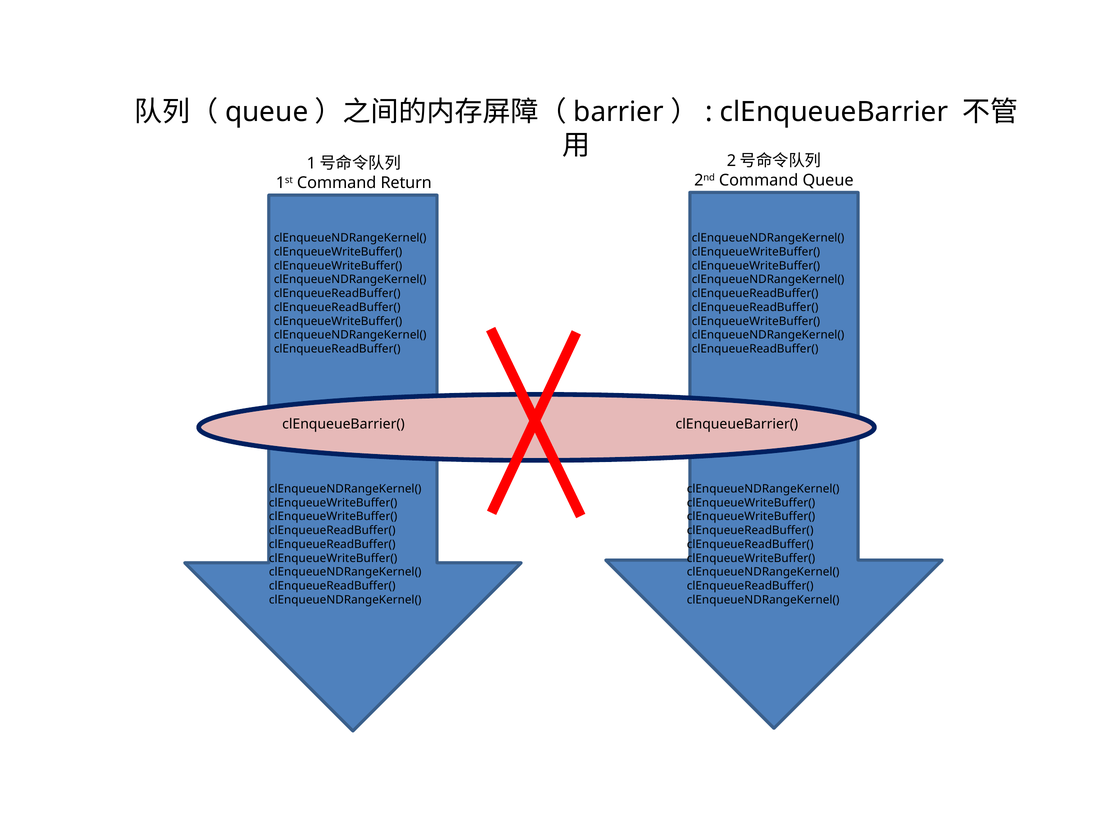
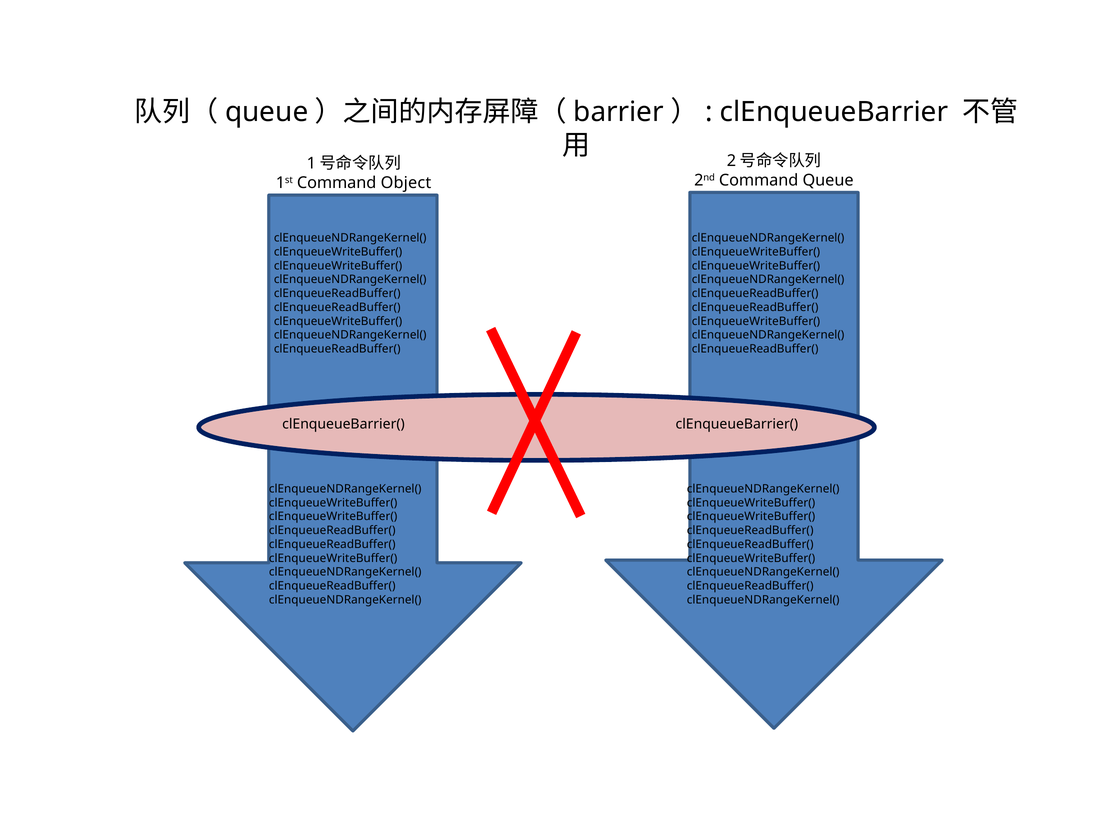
Return: Return -> Object
